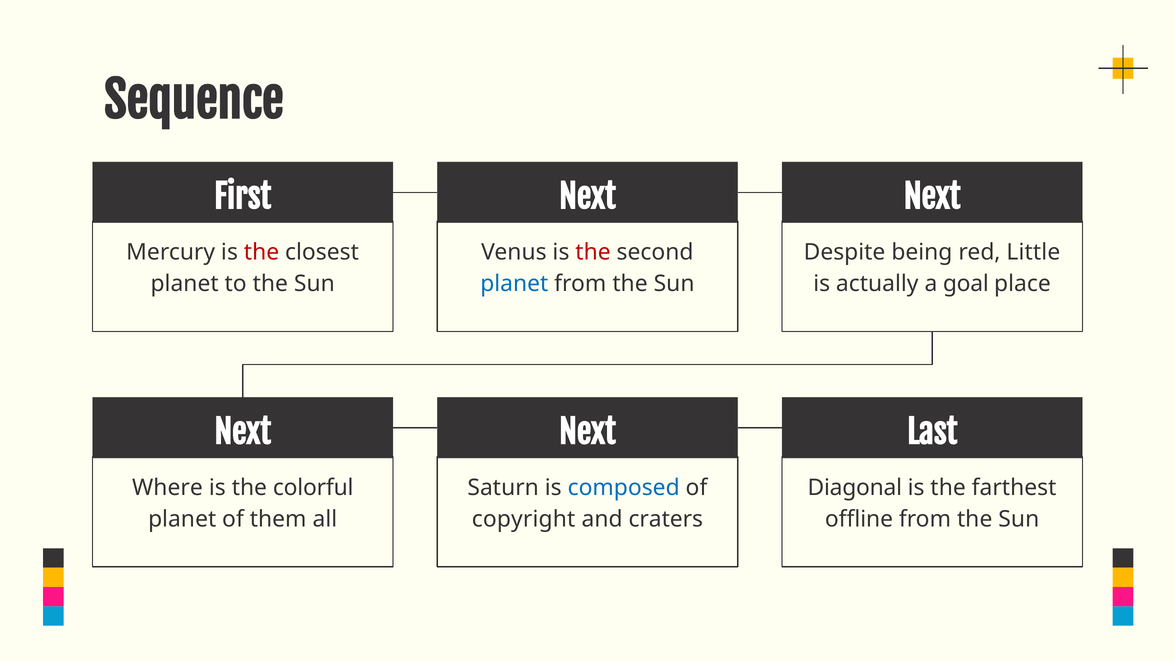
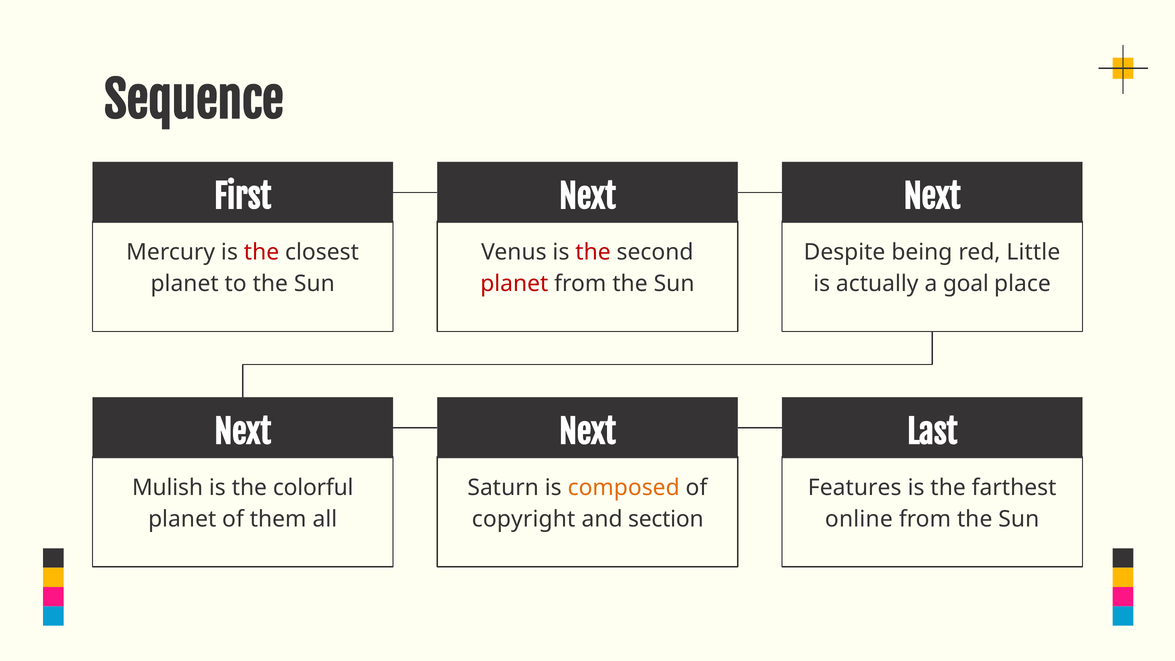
planet at (514, 284) colour: blue -> red
Where: Where -> Mulish
composed colour: blue -> orange
Diagonal: Diagonal -> Features
craters: craters -> section
offline: offline -> online
